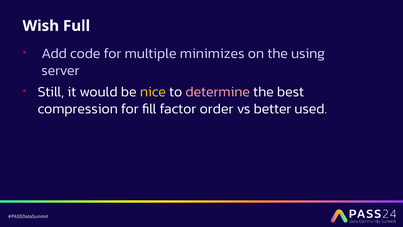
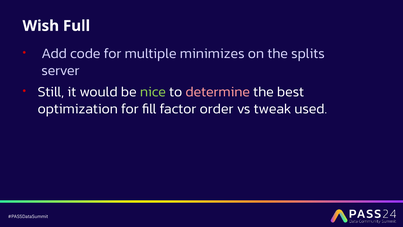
using: using -> splits
nice colour: yellow -> light green
compression: compression -> optimization
better: better -> tweak
